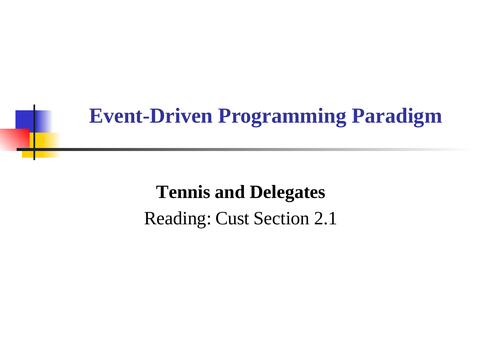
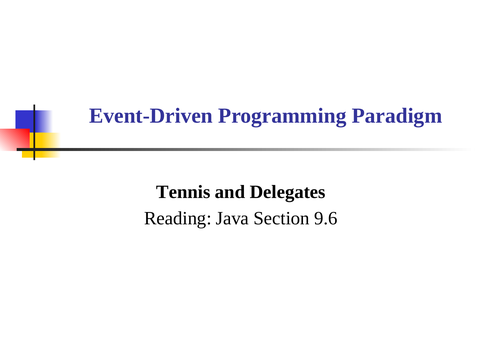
Cust: Cust -> Java
2.1: 2.1 -> 9.6
